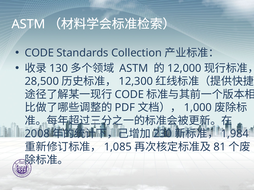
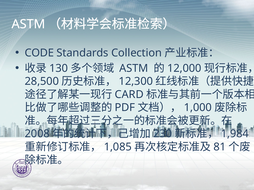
CODE at (129, 95): CODE -> CARD
